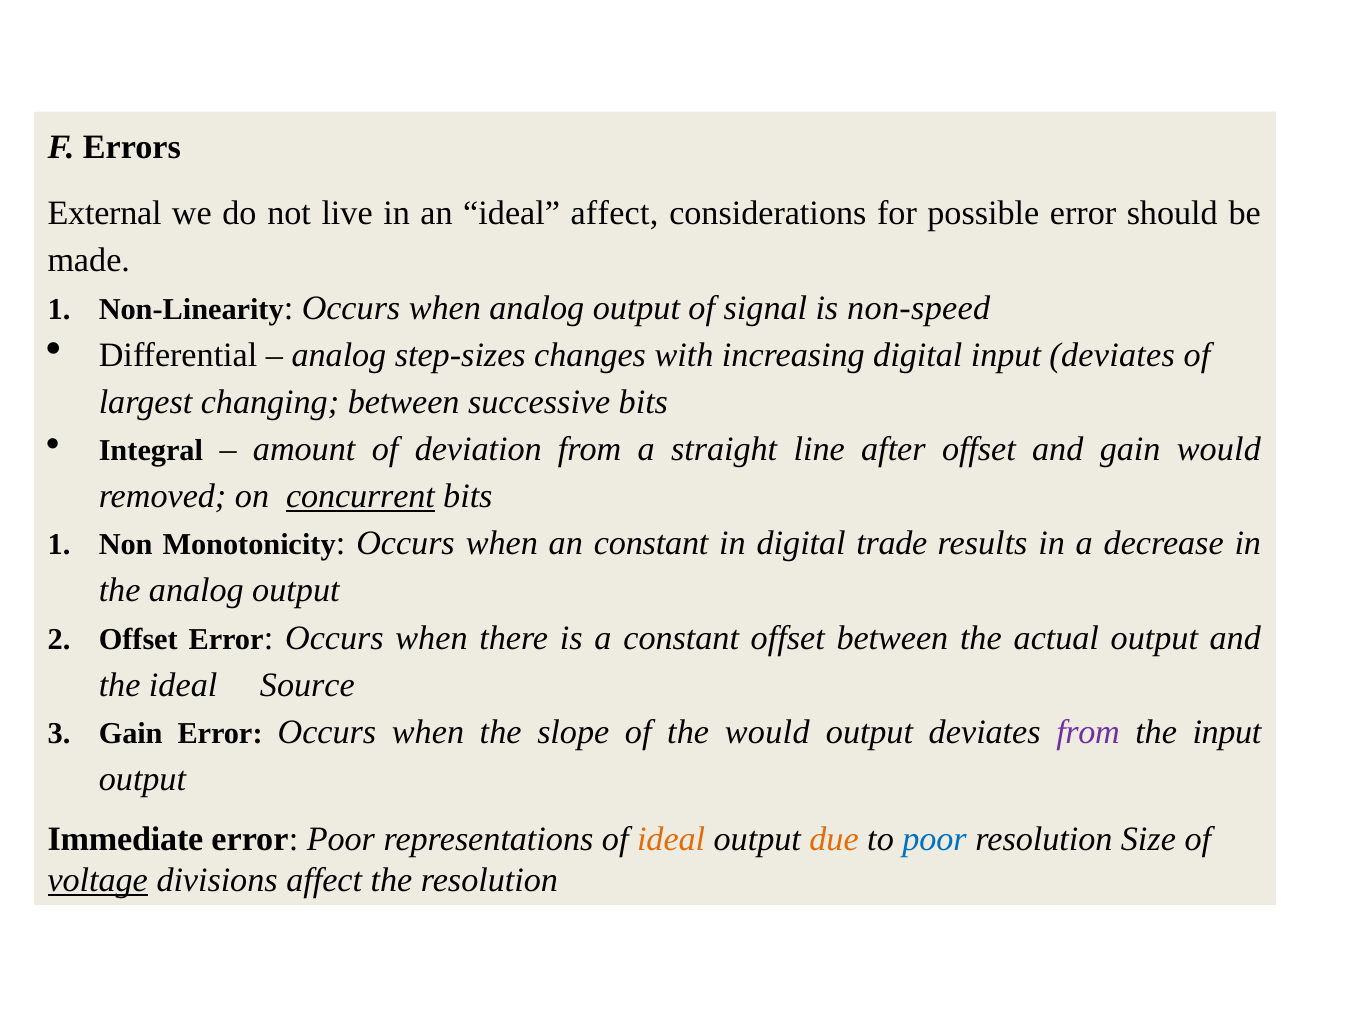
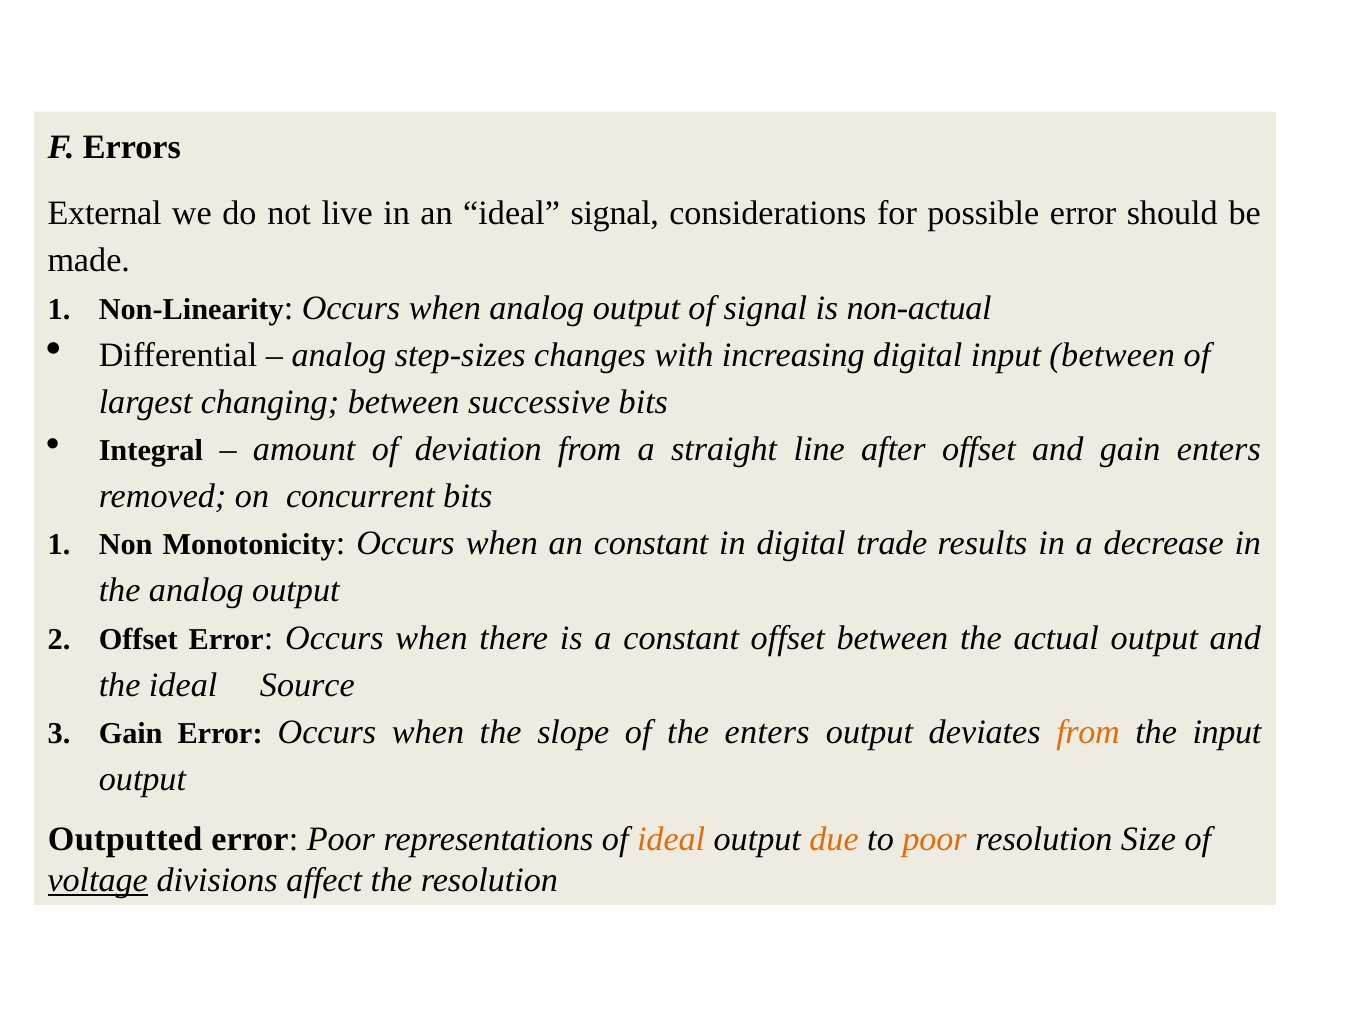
ideal affect: affect -> signal
non-speed: non-speed -> non-actual
input deviates: deviates -> between
gain would: would -> enters
concurrent underline: present -> none
the would: would -> enters
from at (1088, 732) colour: purple -> orange
Immediate: Immediate -> Outputted
poor at (935, 839) colour: blue -> orange
